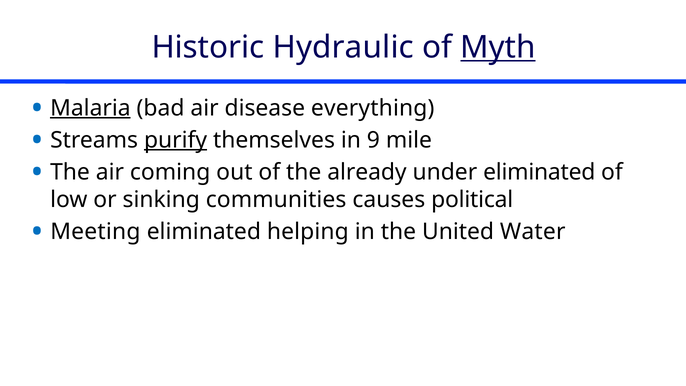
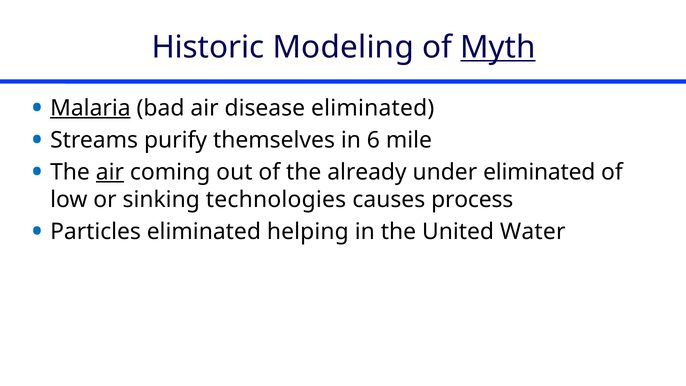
Hydraulic: Hydraulic -> Modeling
disease everything: everything -> eliminated
purify underline: present -> none
9: 9 -> 6
air at (110, 172) underline: none -> present
communities: communities -> technologies
political: political -> process
Meeting: Meeting -> Particles
